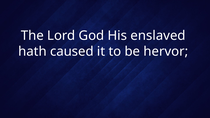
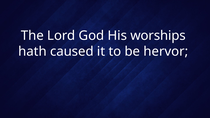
enslaved: enslaved -> worships
